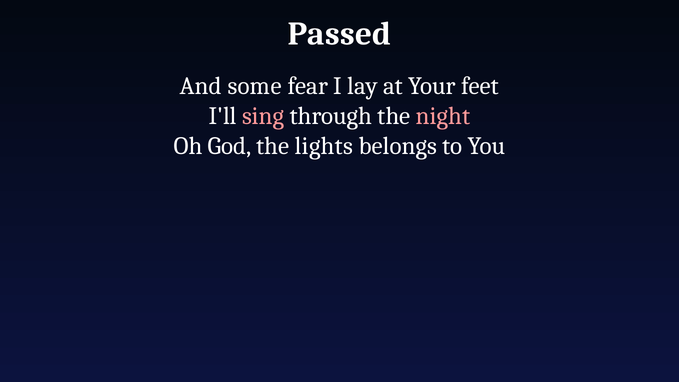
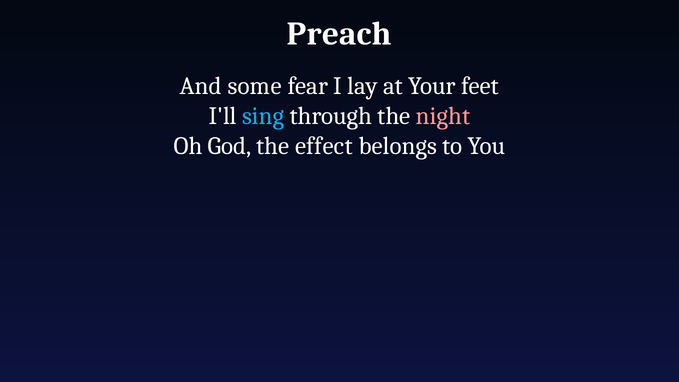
Passed: Passed -> Preach
sing colour: pink -> light blue
lights: lights -> effect
